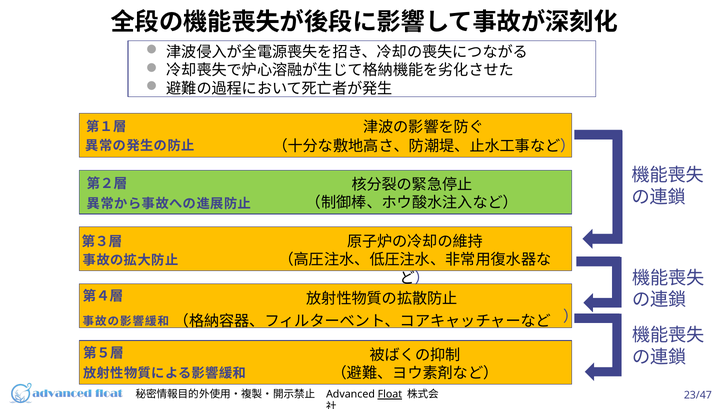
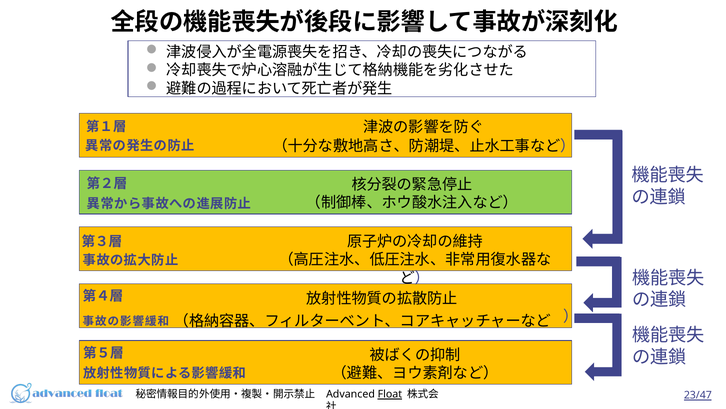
23/47 underline: none -> present
